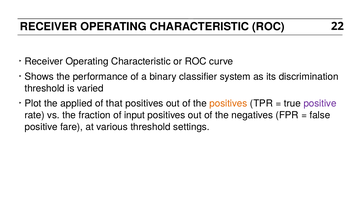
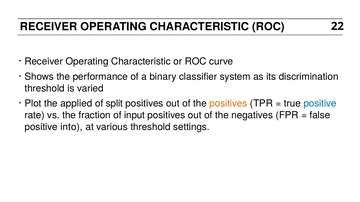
that: that -> split
positive at (320, 104) colour: purple -> blue
fare: fare -> into
